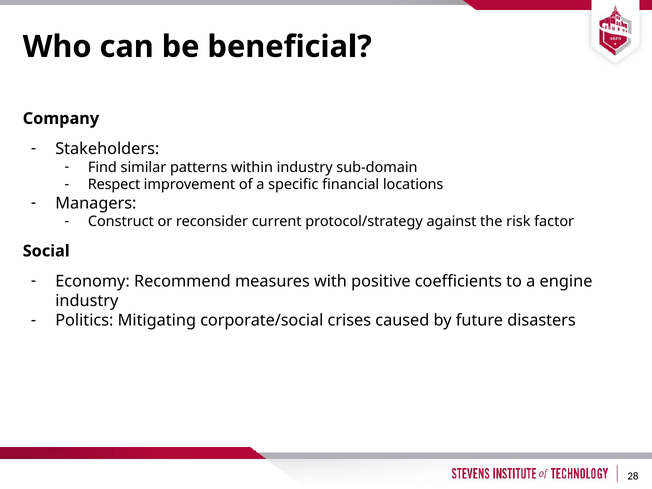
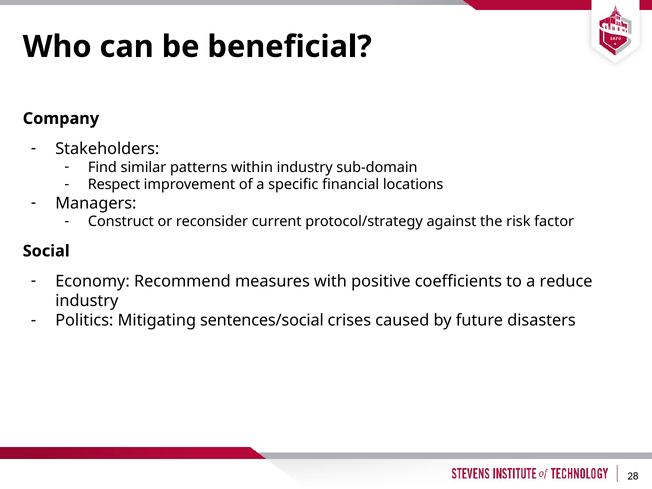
engine: engine -> reduce
corporate/social: corporate/social -> sentences/social
